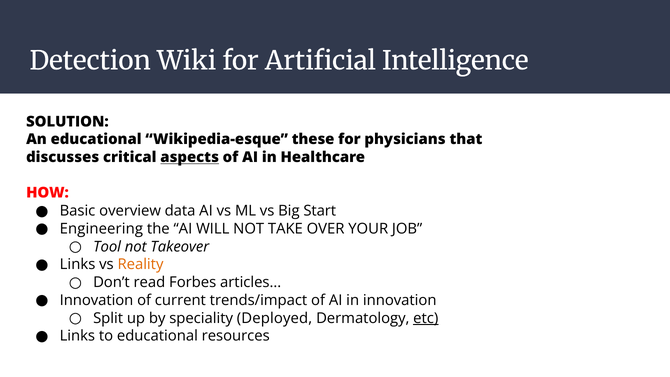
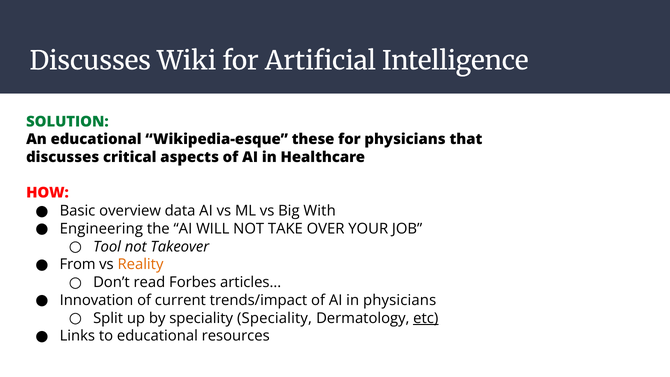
Detection at (90, 61): Detection -> Discusses
SOLUTION colour: black -> green
aspects underline: present -> none
Start: Start -> With
Links at (78, 264): Links -> From
in innovation: innovation -> physicians
speciality Deployed: Deployed -> Speciality
